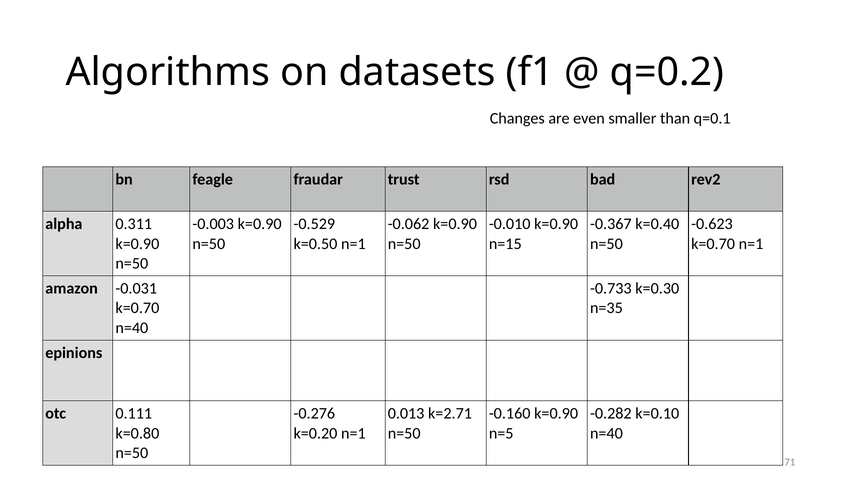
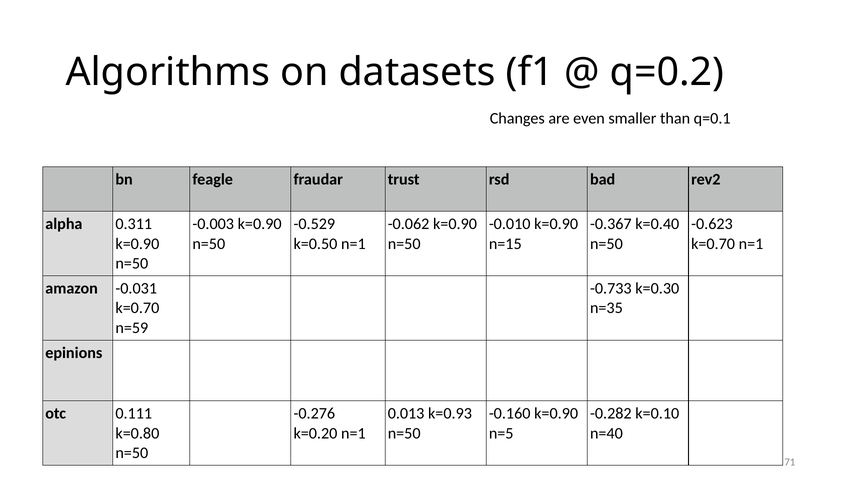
n=40 at (132, 328): n=40 -> n=59
k=2.71: k=2.71 -> k=0.93
